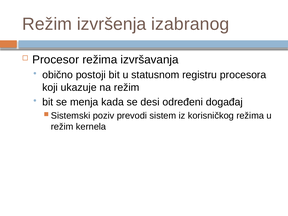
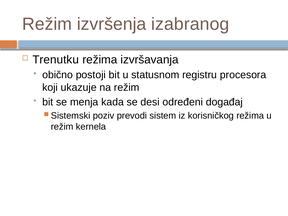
Procesor: Procesor -> Trenutku
